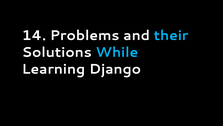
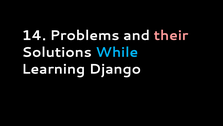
their colour: light blue -> pink
